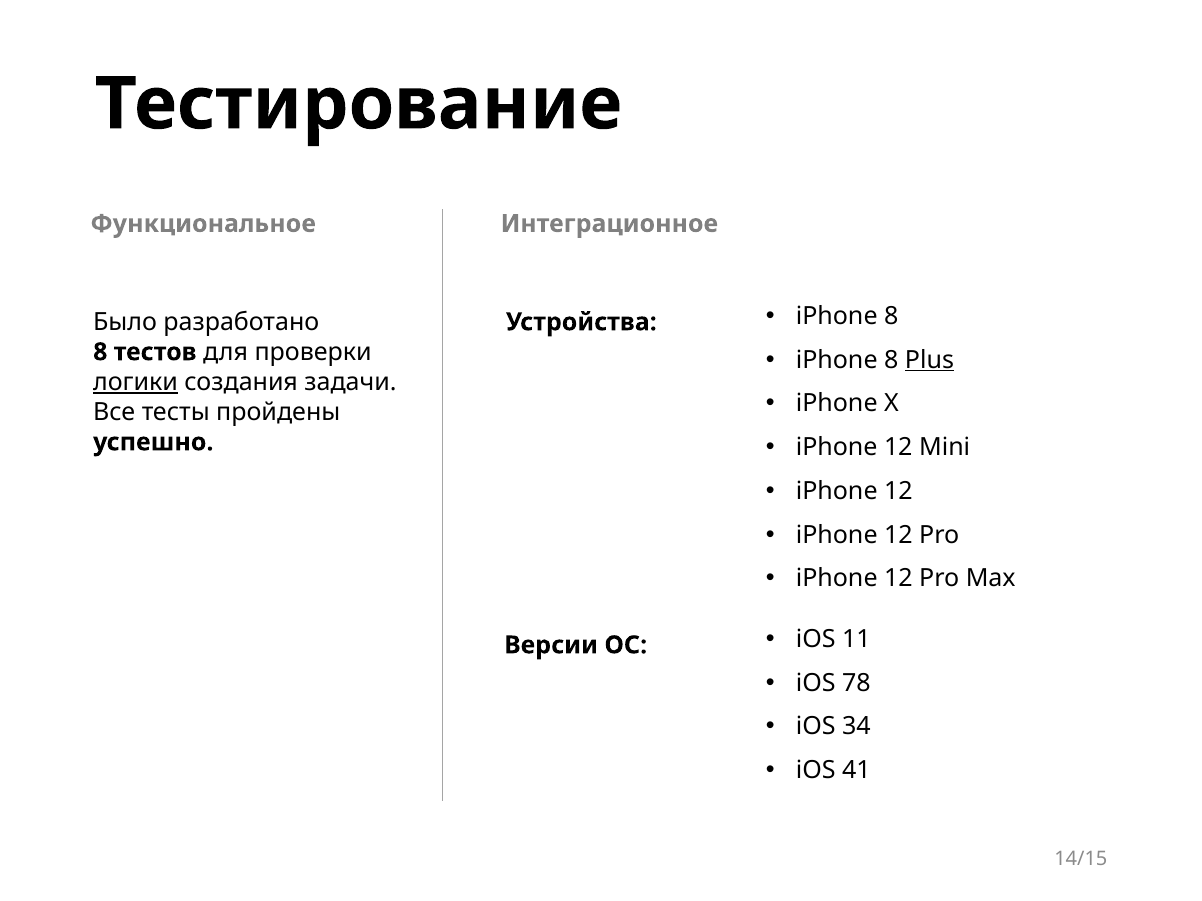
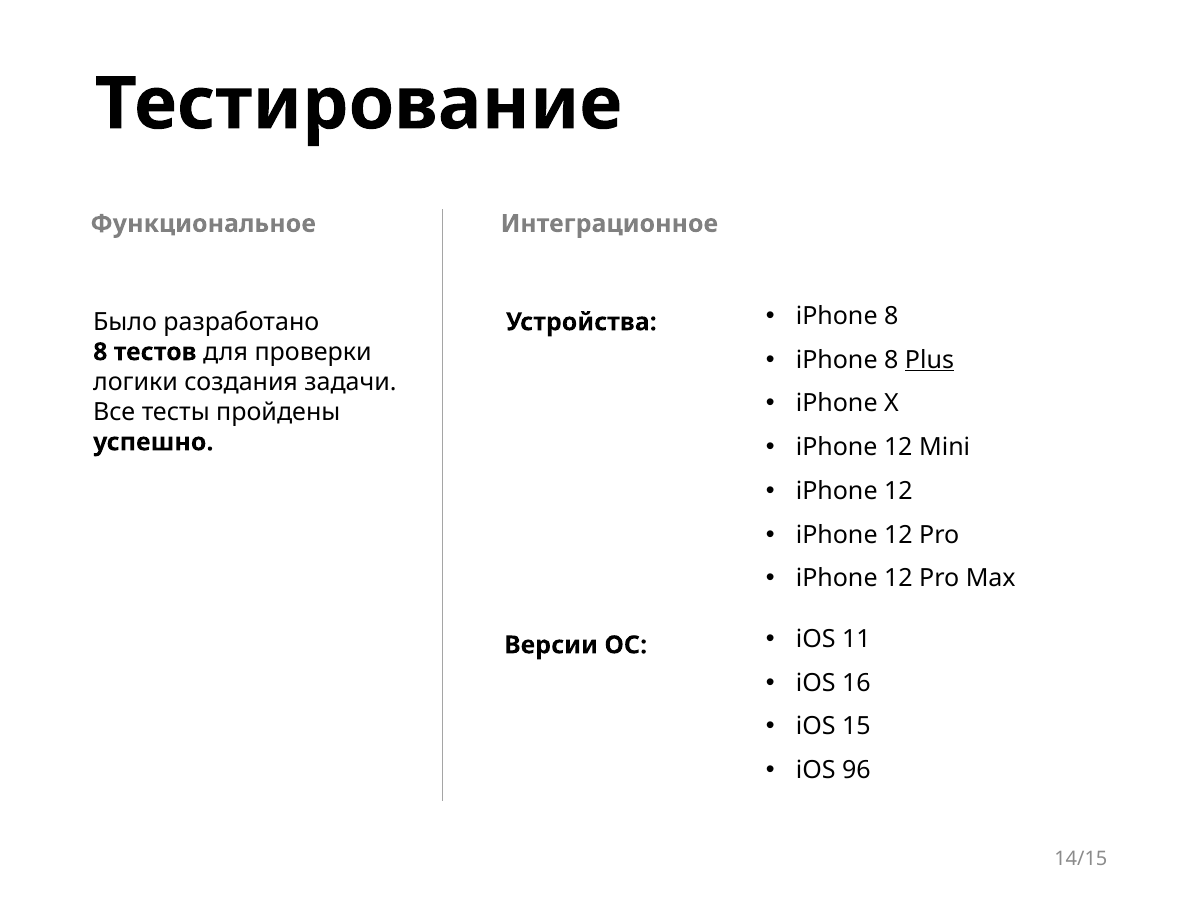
логики underline: present -> none
78: 78 -> 16
34: 34 -> 15
41: 41 -> 96
